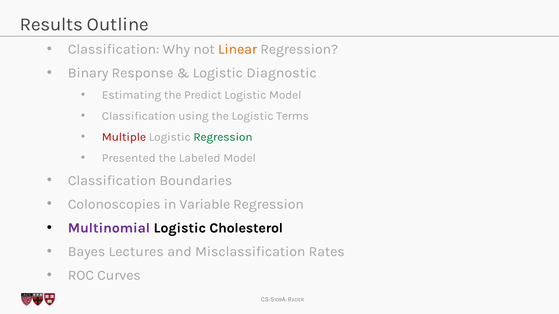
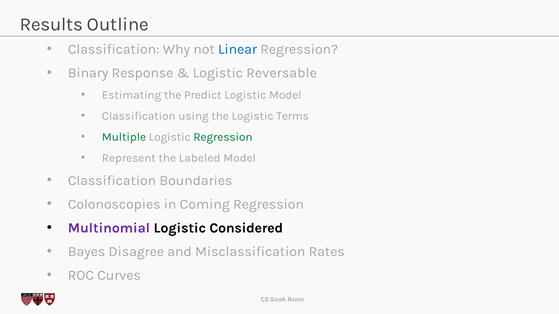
Linear colour: orange -> blue
Diagnostic: Diagnostic -> Reversable
Multiple colour: red -> green
Presented: Presented -> Represent
Variable: Variable -> Coming
Cholesterol: Cholesterol -> Considered
Lectures: Lectures -> Disagree
